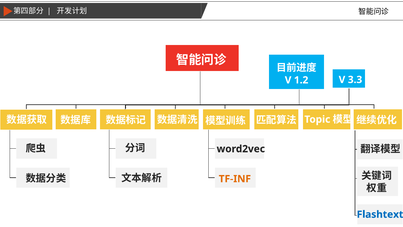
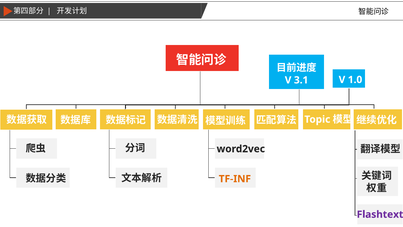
1.2: 1.2 -> 3.1
3.3: 3.3 -> 1.0
Flashtext colour: blue -> purple
